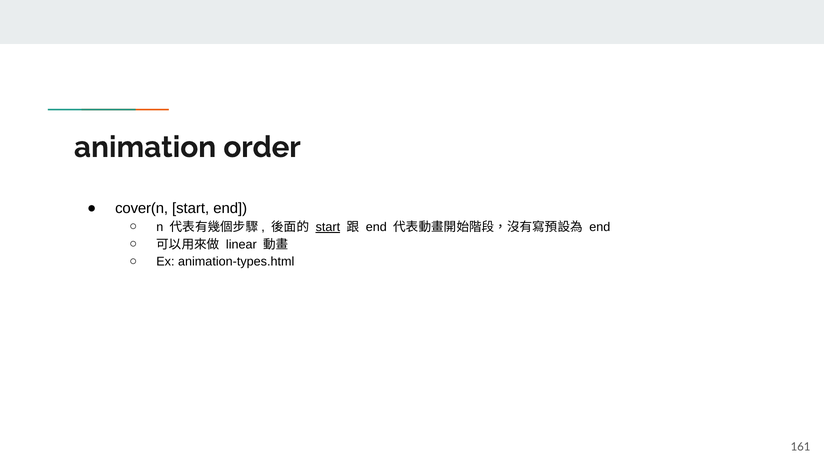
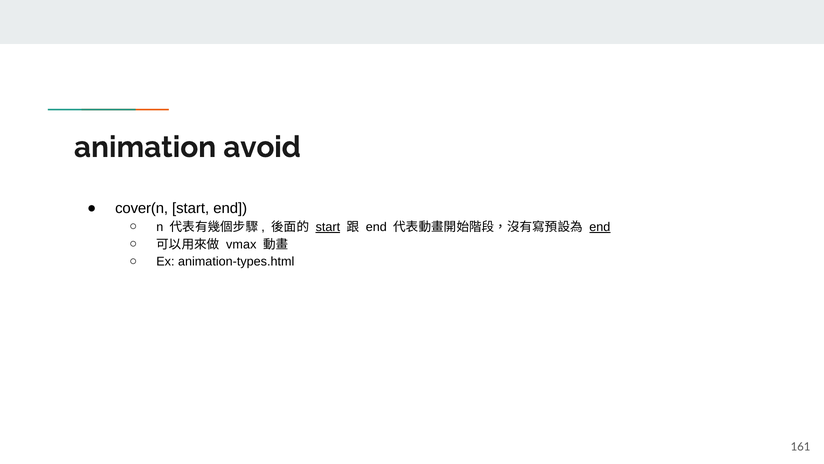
order: order -> avoid
end at (600, 227) underline: none -> present
linear: linear -> vmax
